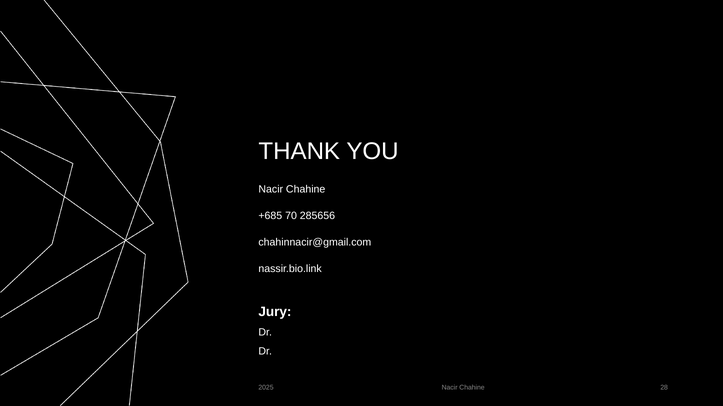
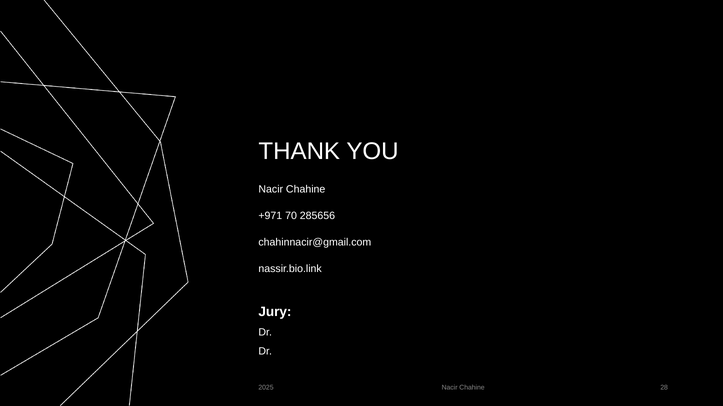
+685: +685 -> +971
